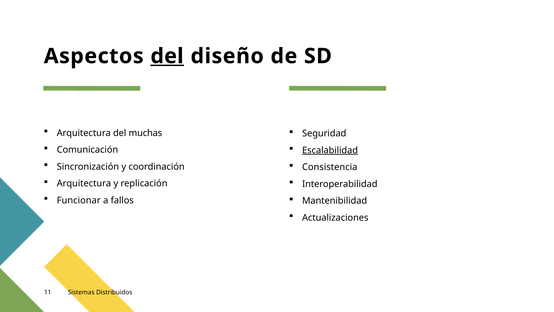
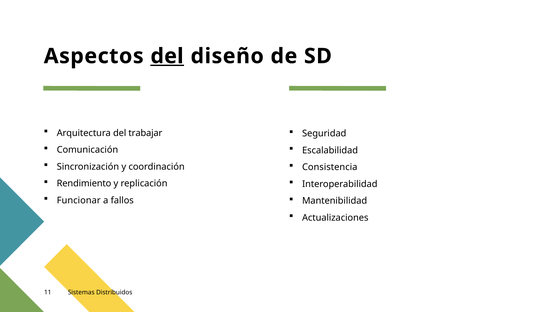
muchas: muchas -> trabajar
Escalabilidad underline: present -> none
Arquitectura at (84, 183): Arquitectura -> Rendimiento
